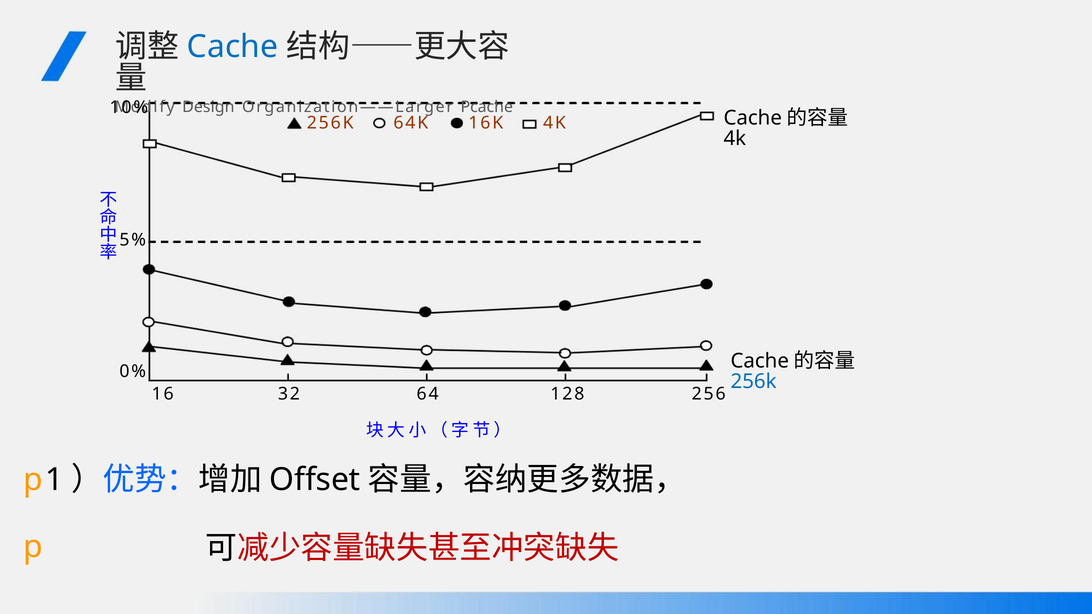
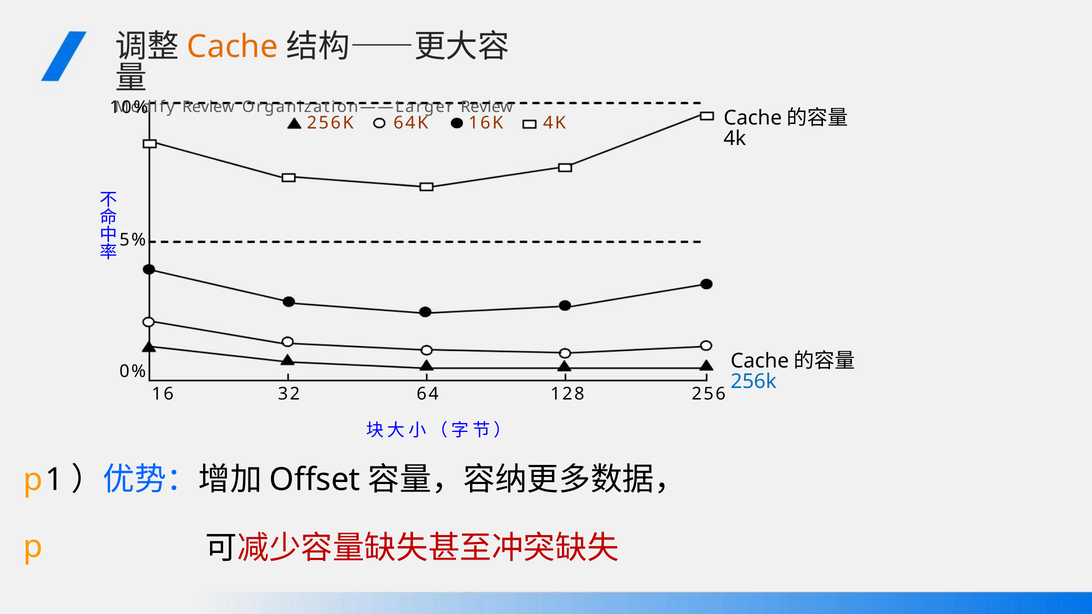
Cache colour: blue -> orange
Design at (208, 107): Design -> Review
Organization——Larger Pcache: Pcache -> Review
